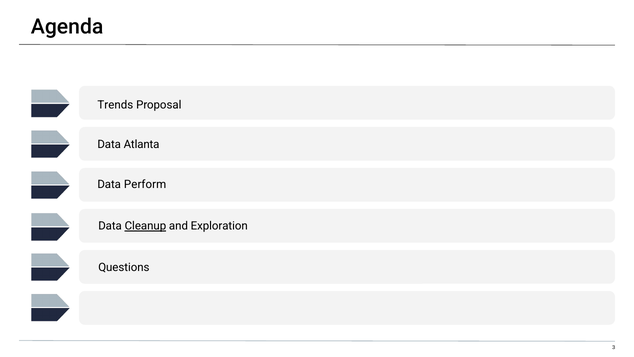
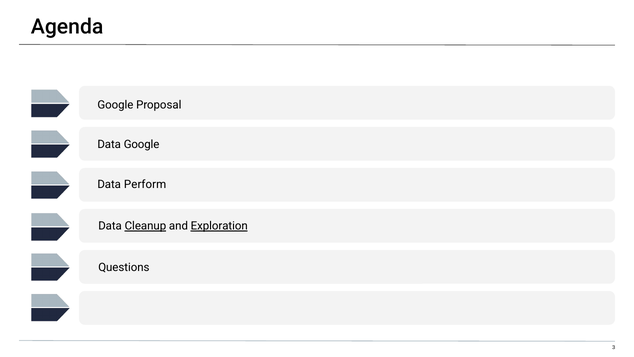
Trends at (115, 105): Trends -> Google
Data Atlanta: Atlanta -> Google
Exploration underline: none -> present
